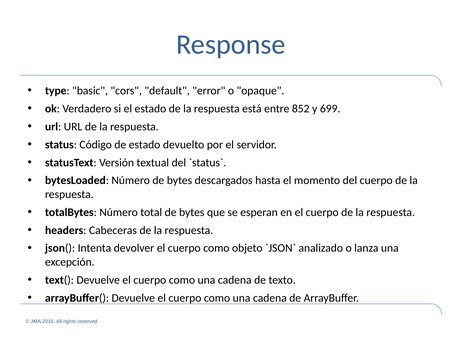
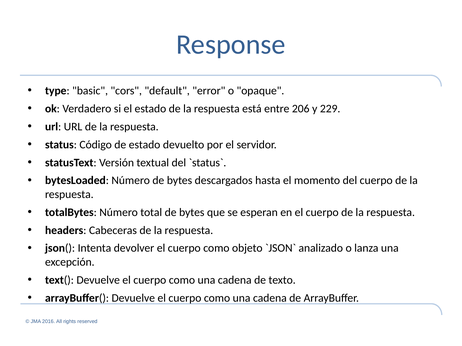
852: 852 -> 206
699: 699 -> 229
